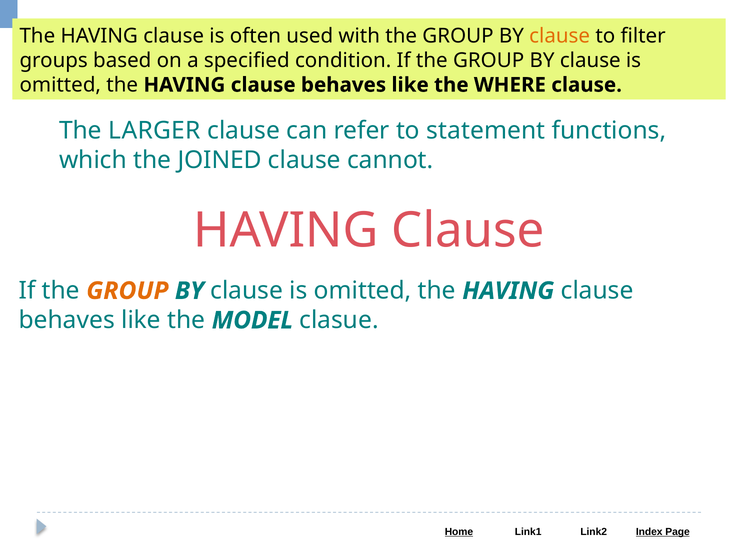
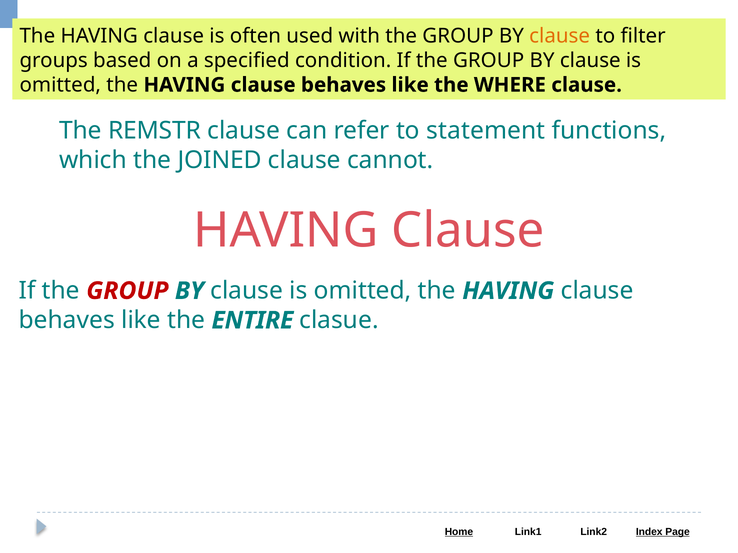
LARGER: LARGER -> REMSTR
GROUP at (127, 291) colour: orange -> red
MODEL: MODEL -> ENTIRE
